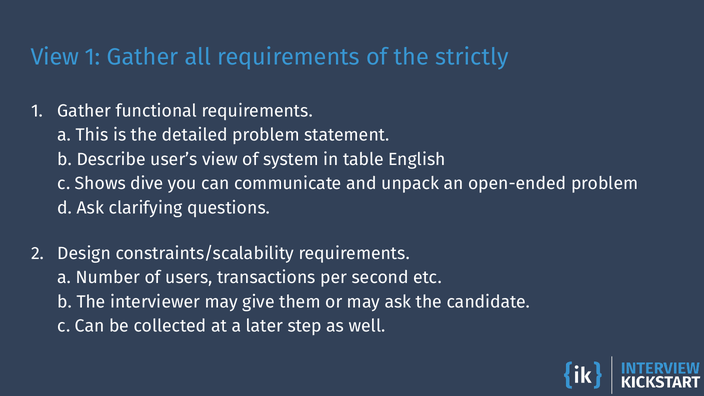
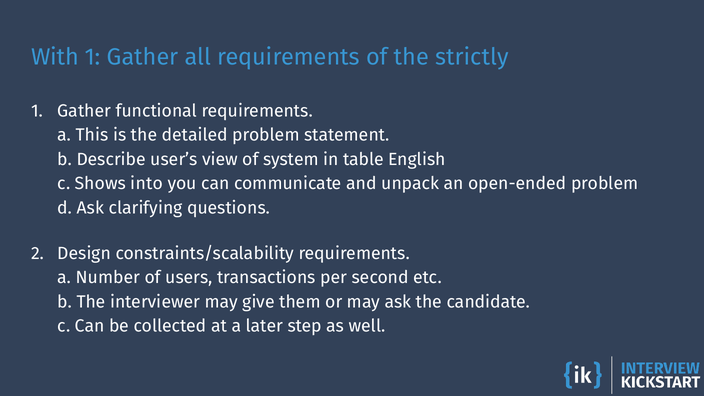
View at (55, 57): View -> With
dive: dive -> into
